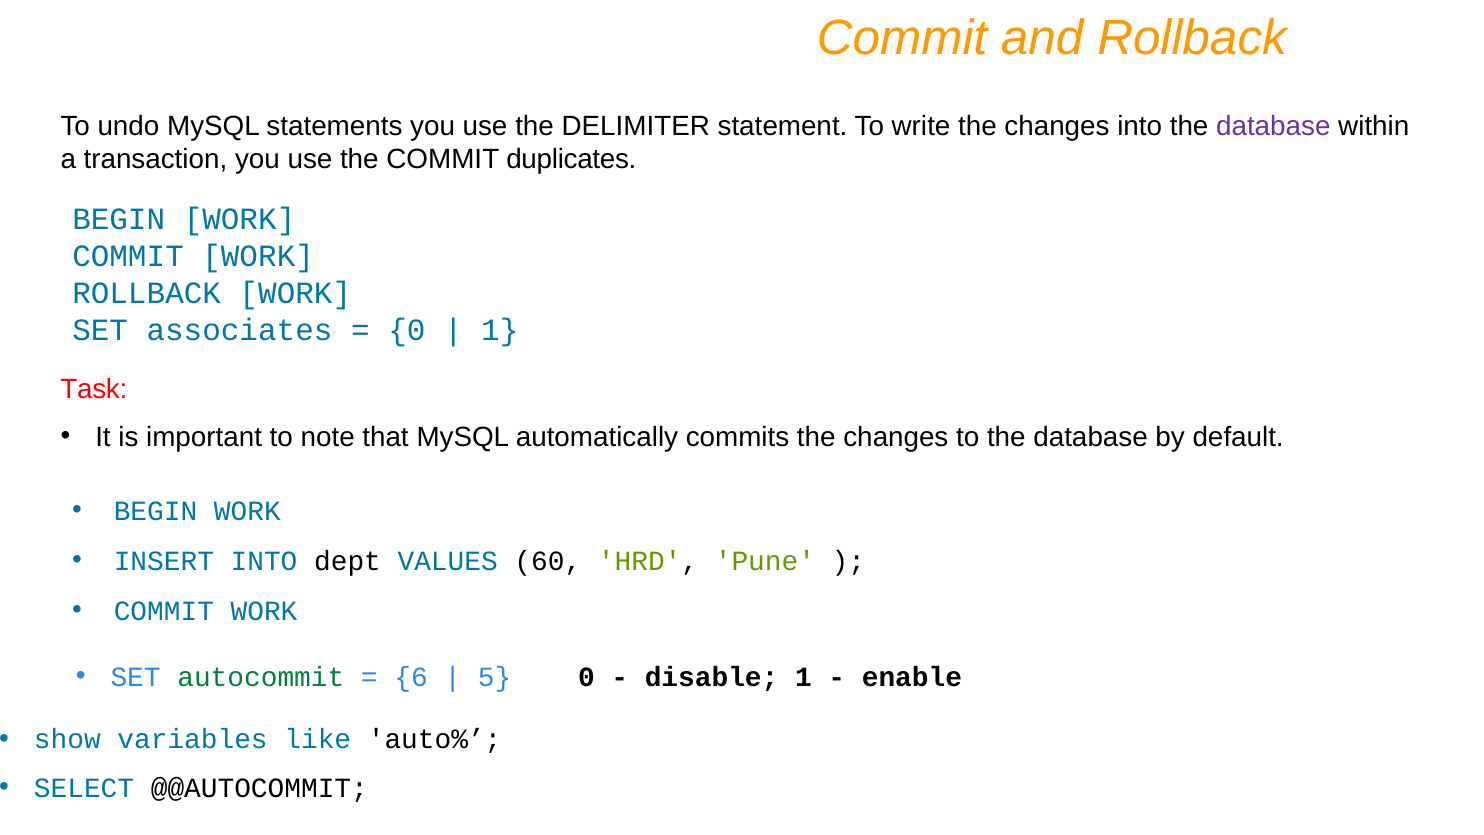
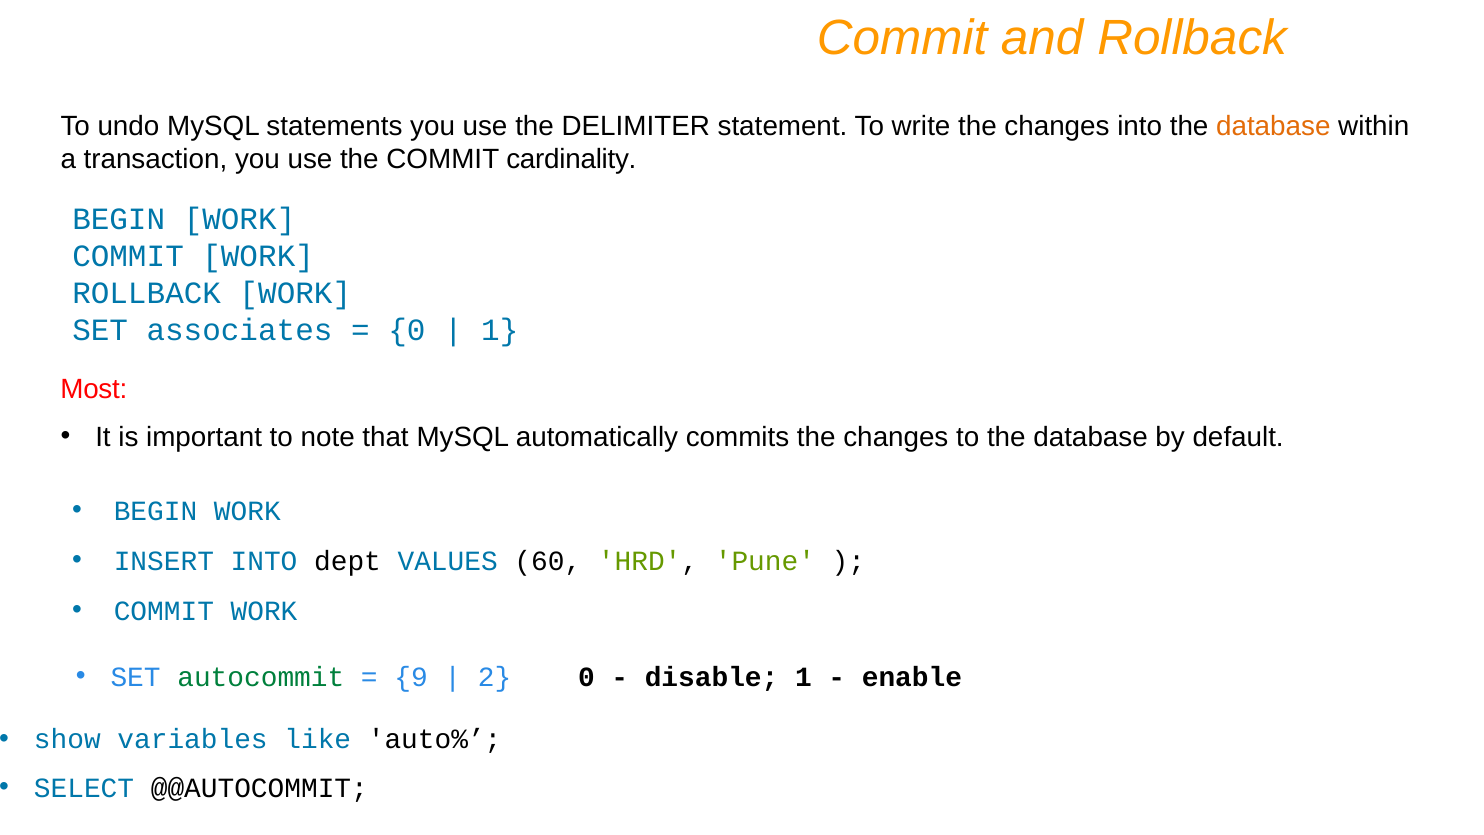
database at (1273, 126) colour: purple -> orange
duplicates: duplicates -> cardinality
Task: Task -> Most
6: 6 -> 9
5: 5 -> 2
